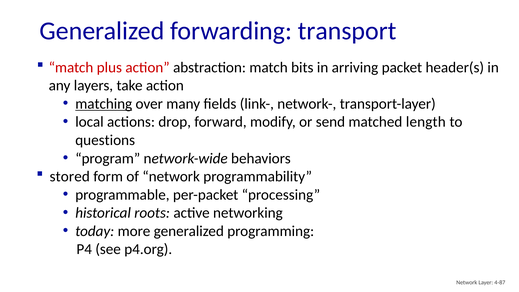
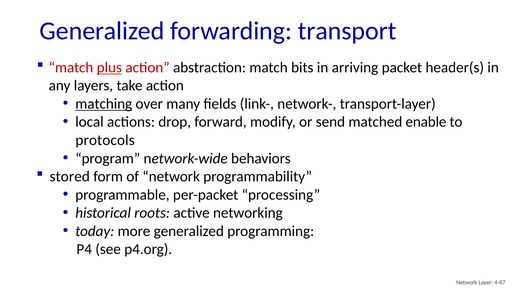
plus underline: none -> present
length: length -> enable
questions: questions -> protocols
